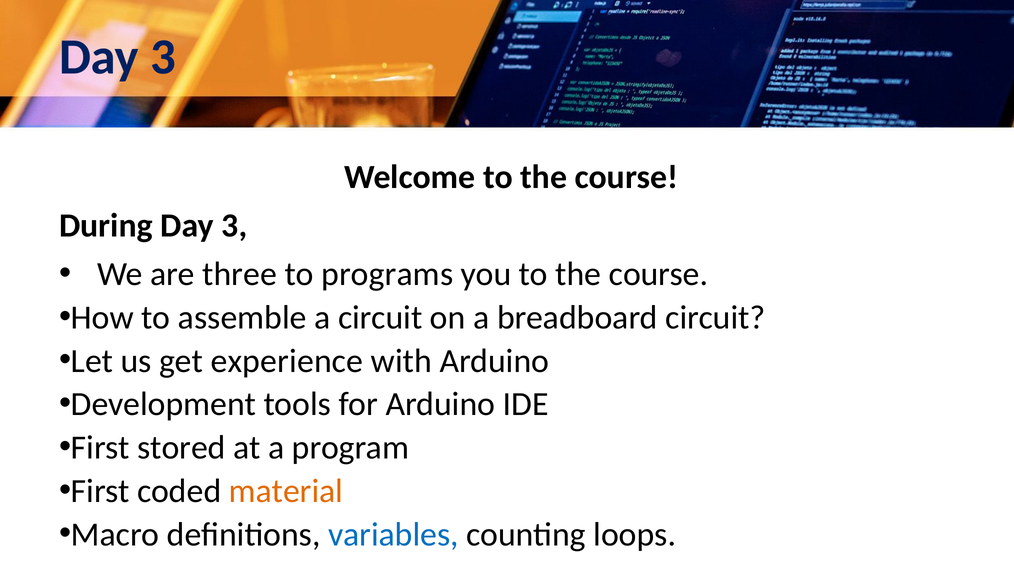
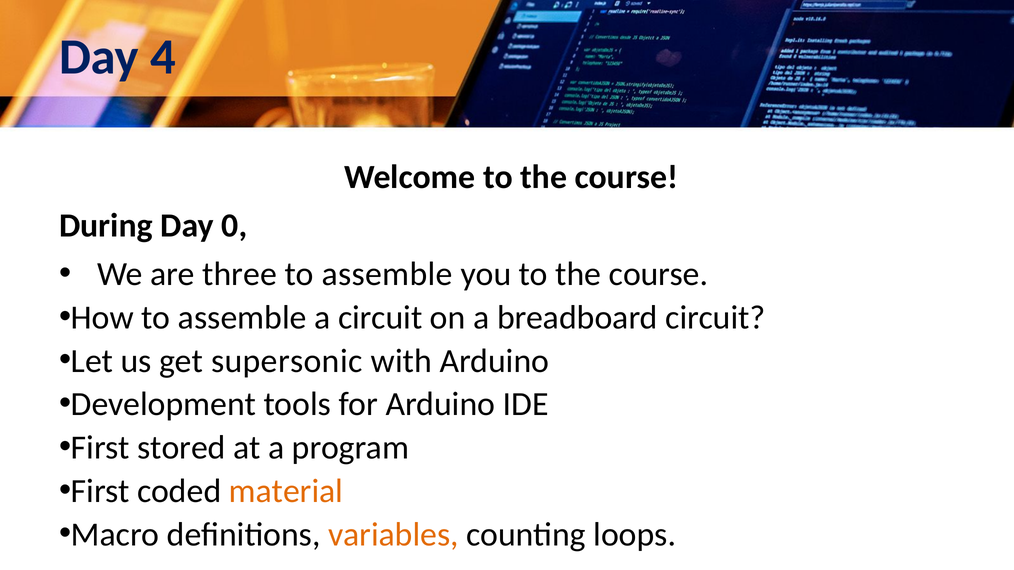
3 at (163, 57): 3 -> 4
During Day 3: 3 -> 0
programs at (387, 274): programs -> assemble
experience: experience -> supersonic
variables colour: blue -> orange
